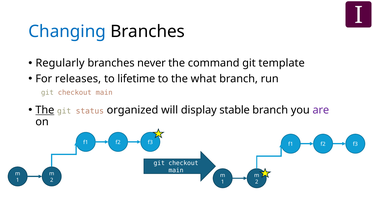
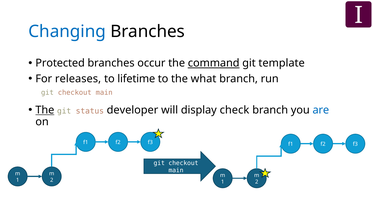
Regularly: Regularly -> Protected
never: never -> occur
command underline: none -> present
organized: organized -> developer
stable: stable -> check
are colour: purple -> blue
